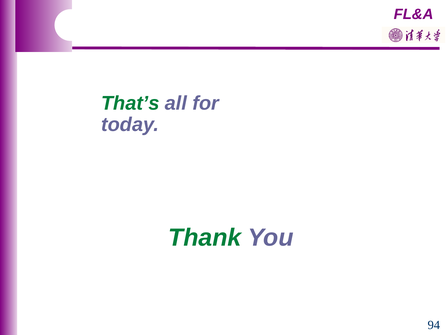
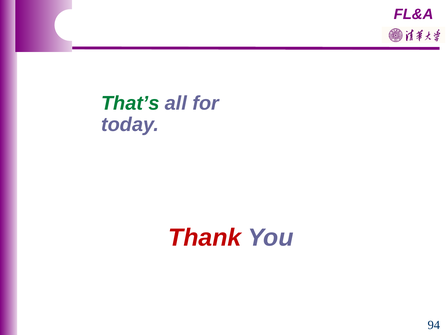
Thank colour: green -> red
